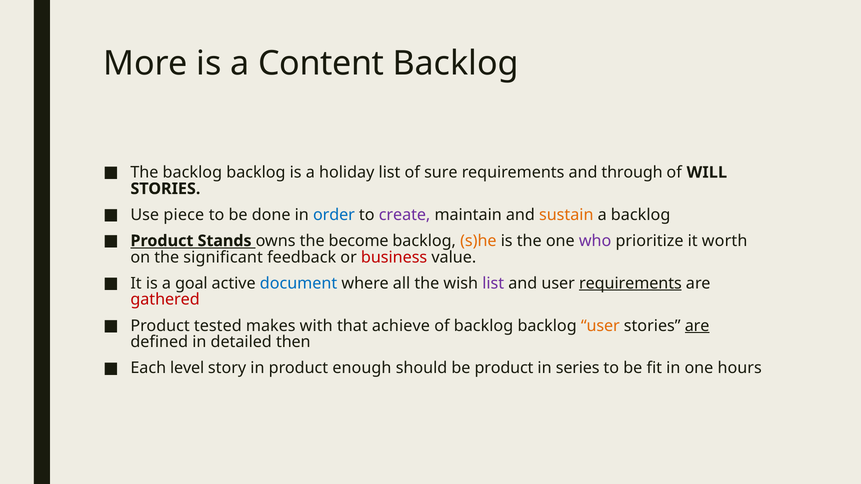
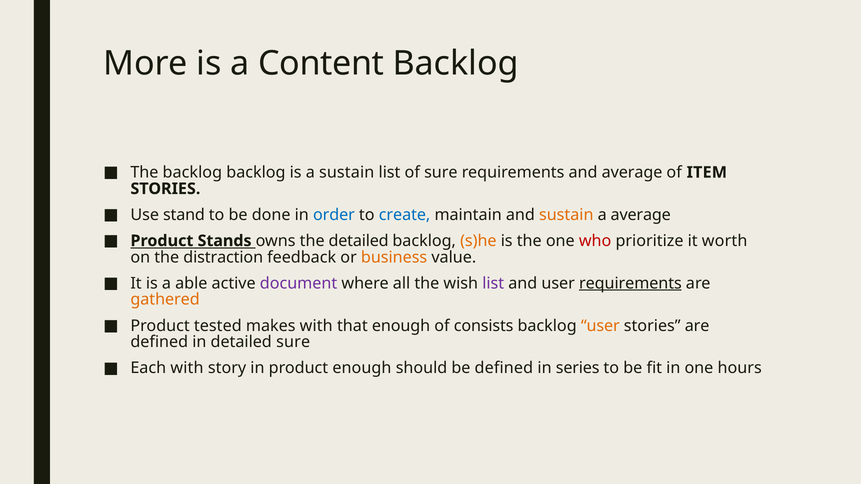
a holiday: holiday -> sustain
and through: through -> average
WILL: WILL -> ITEM
piece: piece -> stand
create colour: purple -> blue
a backlog: backlog -> average
the become: become -> detailed
who colour: purple -> red
significant: significant -> distraction
business colour: red -> orange
goal: goal -> able
document colour: blue -> purple
gathered colour: red -> orange
that achieve: achieve -> enough
of backlog: backlog -> consists
are at (697, 326) underline: present -> none
detailed then: then -> sure
Each level: level -> with
be product: product -> defined
